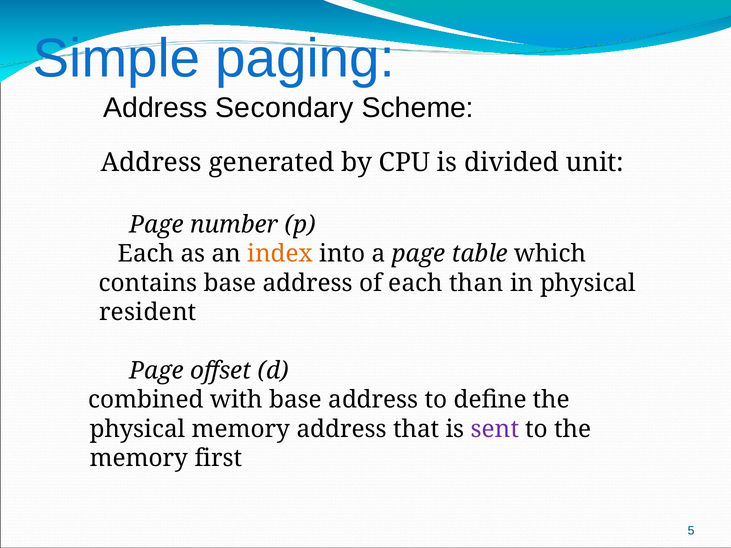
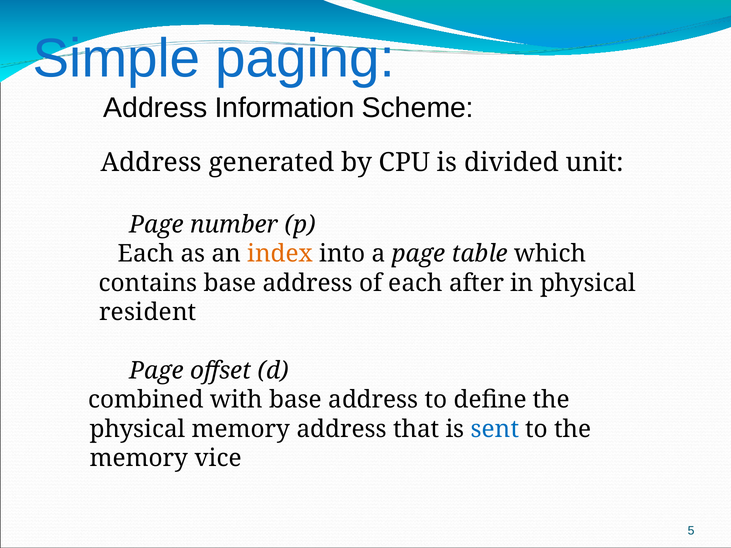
Secondary: Secondary -> Information
than: than -> after
sent colour: purple -> blue
first: first -> vice
